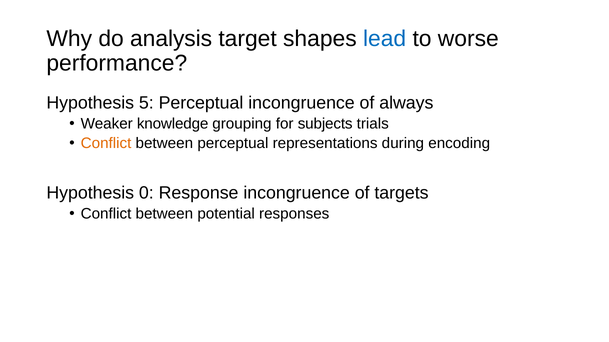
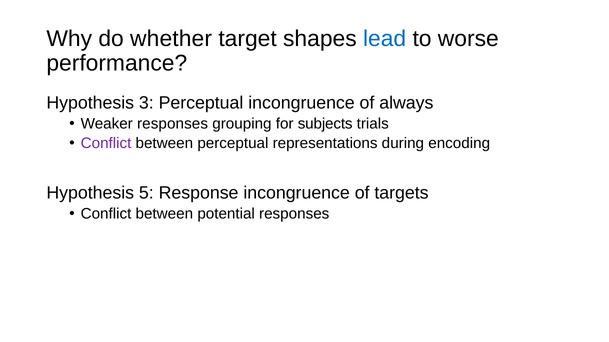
analysis: analysis -> whether
5: 5 -> 3
Weaker knowledge: knowledge -> responses
Conflict at (106, 144) colour: orange -> purple
0: 0 -> 5
